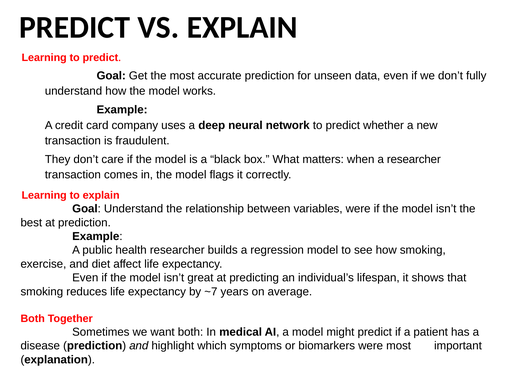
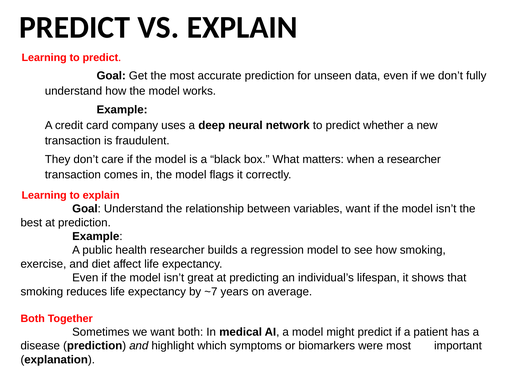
variables were: were -> want
